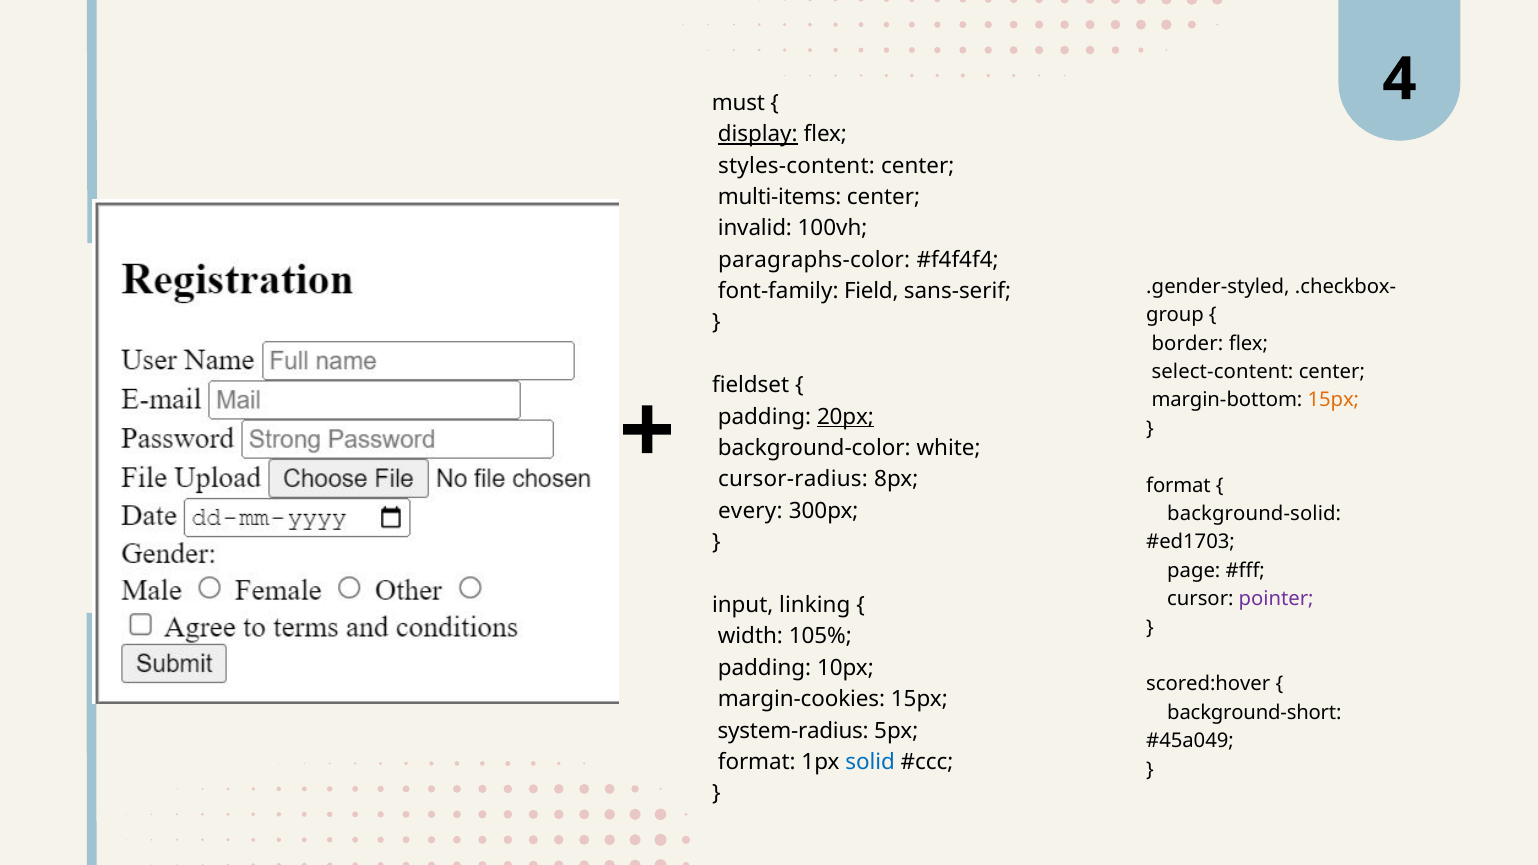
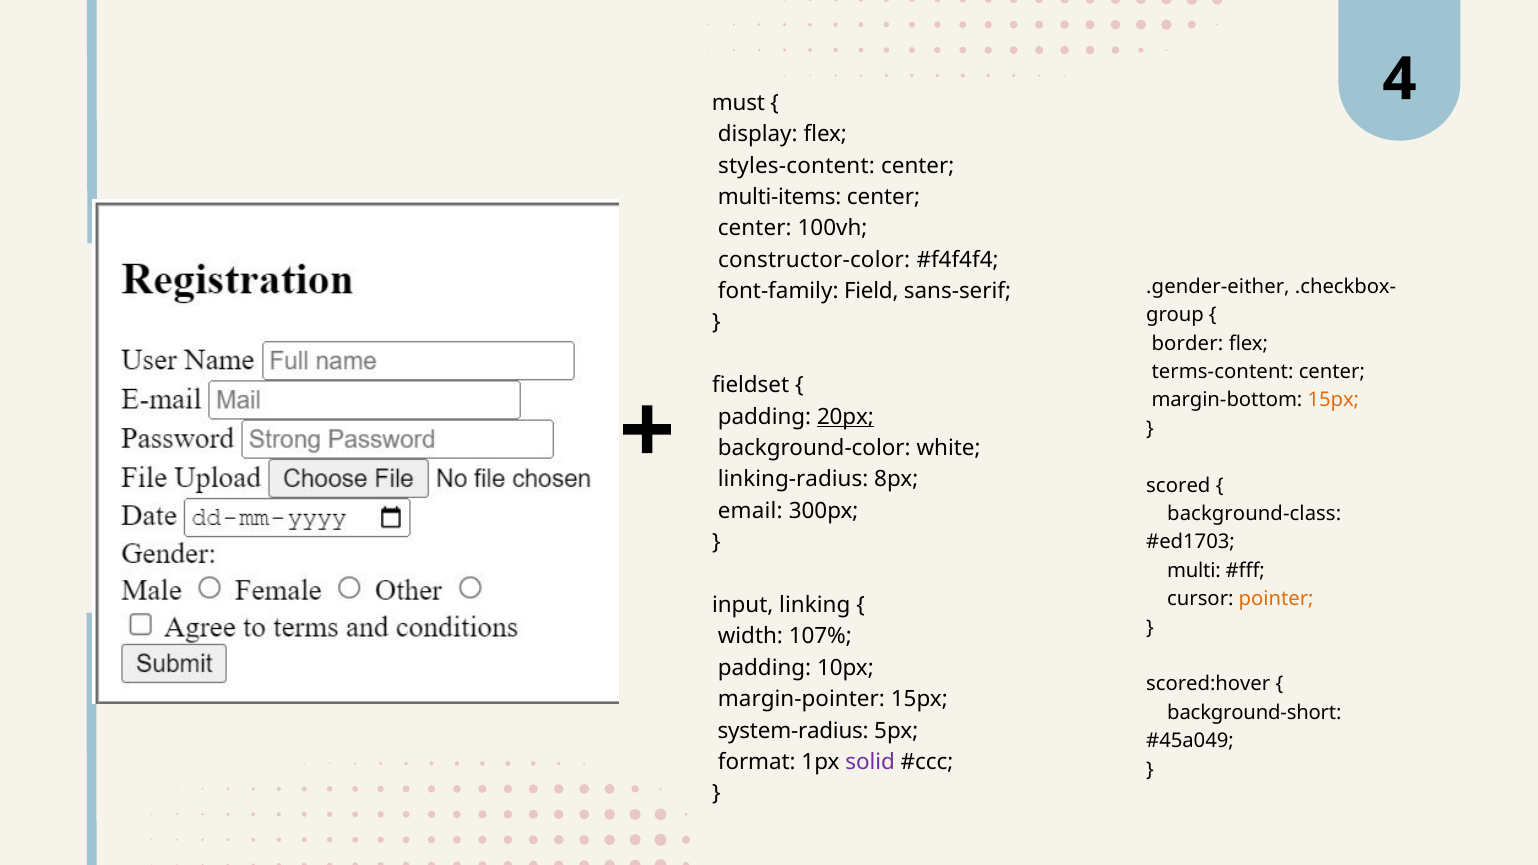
display underline: present -> none
invalid at (755, 228): invalid -> center
paragraphs-color: paragraphs-color -> constructor-color
.gender-styled: .gender-styled -> .gender-either
select-content: select-content -> terms-content
cursor-radius: cursor-radius -> linking-radius
format at (1178, 485): format -> scored
every: every -> email
background-solid: background-solid -> background-class
page: page -> multi
pointer colour: purple -> orange
105%: 105% -> 107%
margin-cookies: margin-cookies -> margin-pointer
solid colour: blue -> purple
